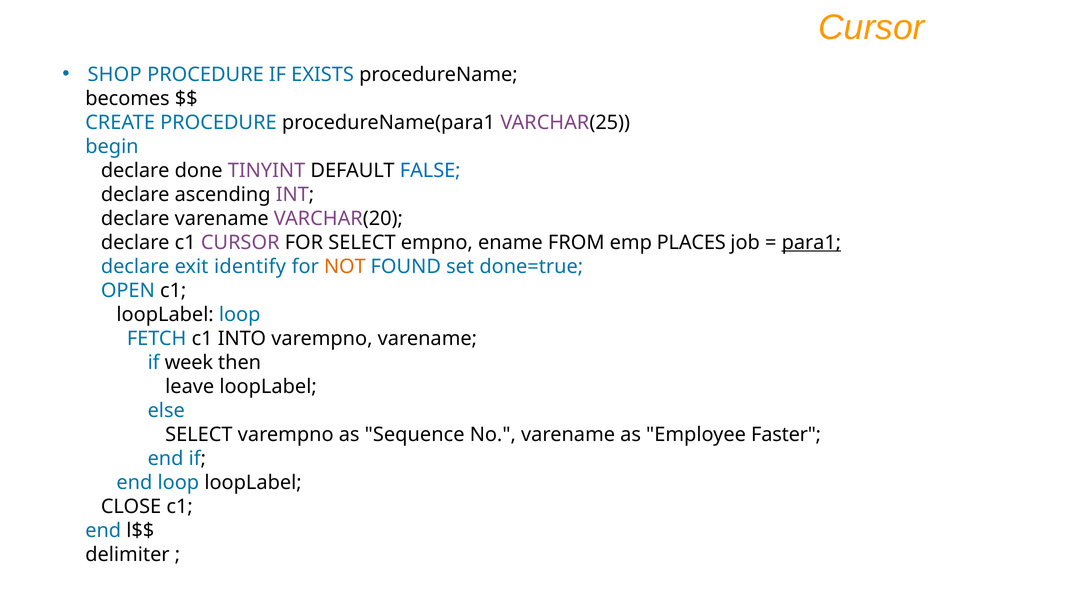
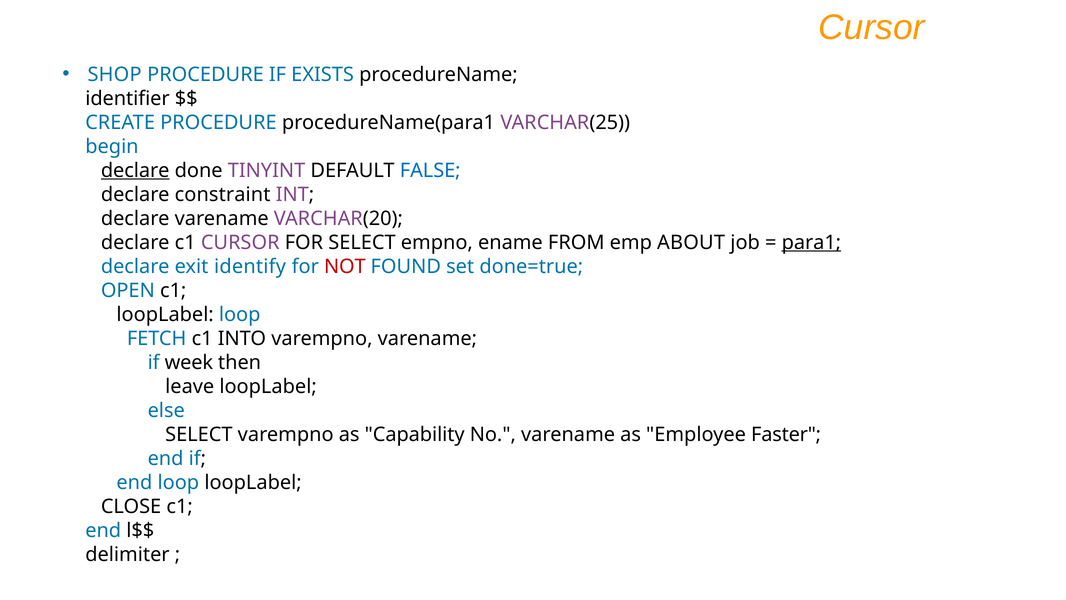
becomes: becomes -> identifier
declare at (135, 170) underline: none -> present
ascending: ascending -> constraint
PLACES: PLACES -> ABOUT
NOT colour: orange -> red
Sequence: Sequence -> Capability
